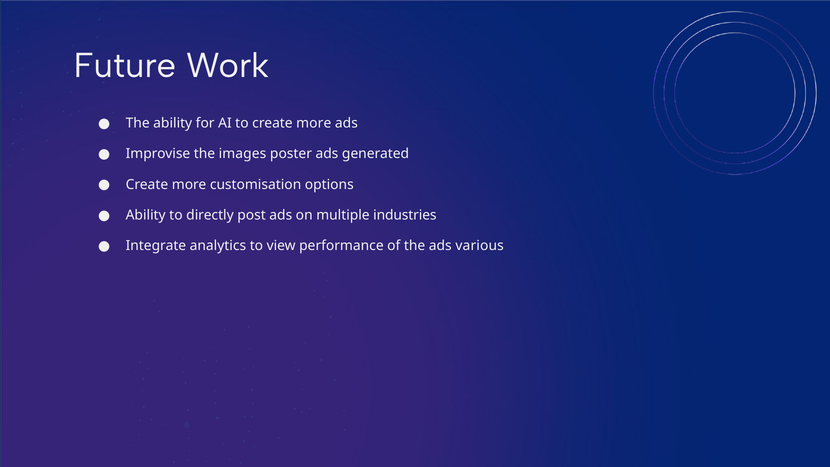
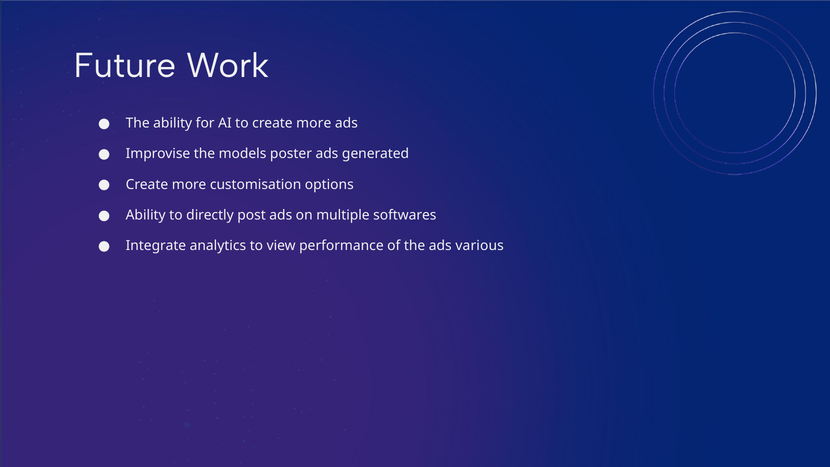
images: images -> models
industries: industries -> softwares
